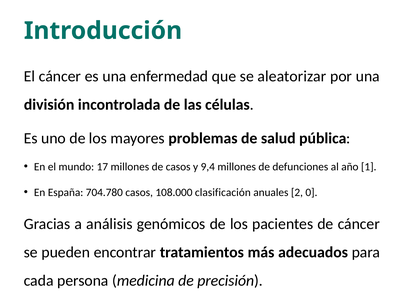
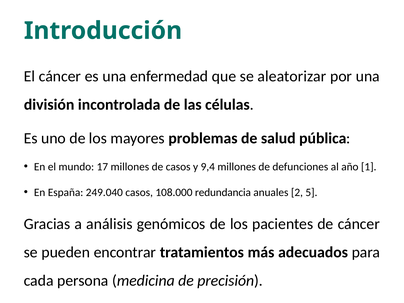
704.780: 704.780 -> 249.040
clasificación: clasificación -> redundancia
0: 0 -> 5
